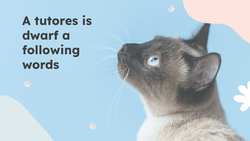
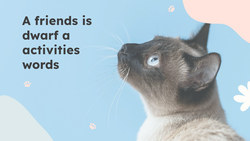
tutores: tutores -> friends
following: following -> activities
